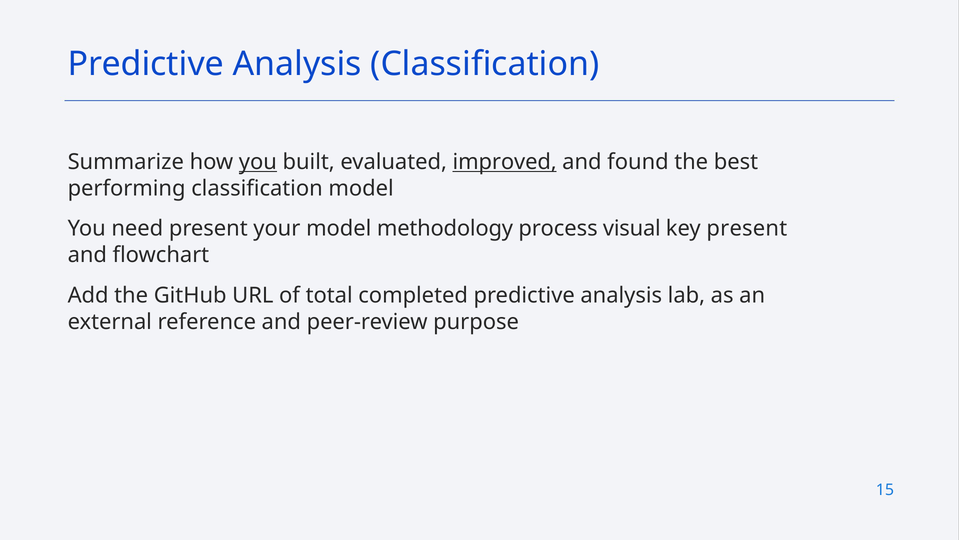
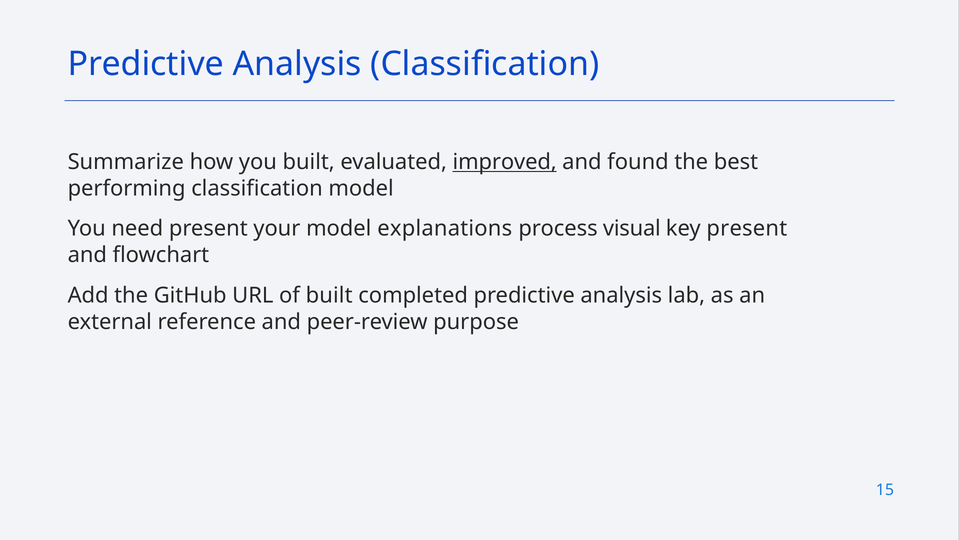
you at (258, 162) underline: present -> none
methodology: methodology -> explanations
of total: total -> built
